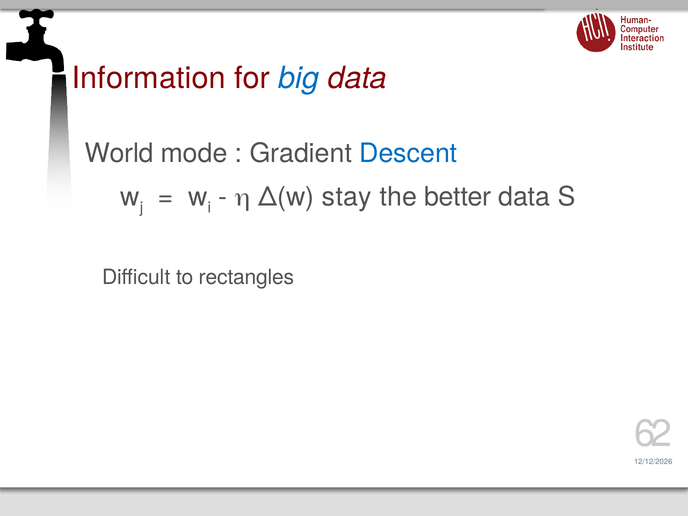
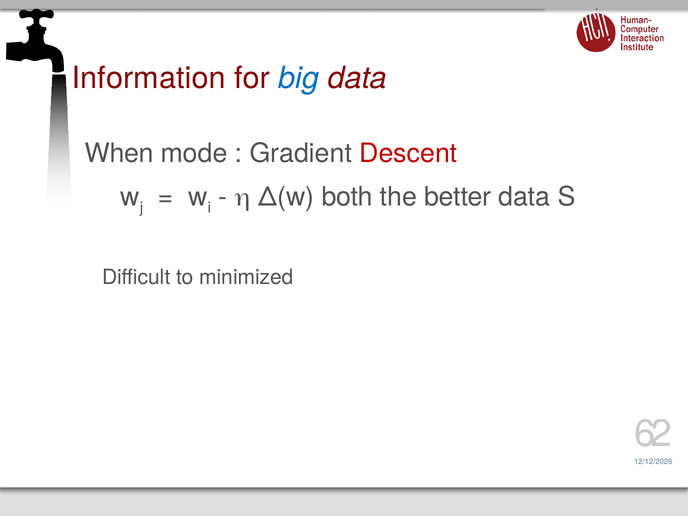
World: World -> When
Descent colour: blue -> red
stay: stay -> both
rectangles: rectangles -> minimized
